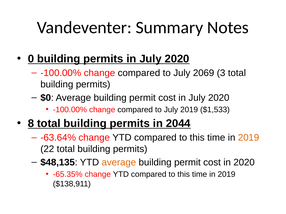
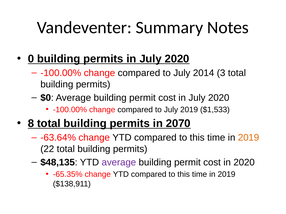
2069: 2069 -> 2014
2044: 2044 -> 2070
average at (119, 163) colour: orange -> purple
